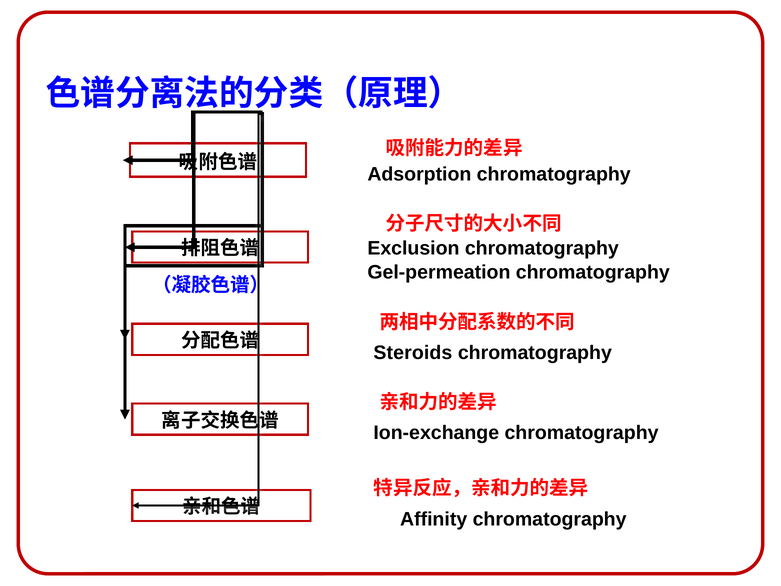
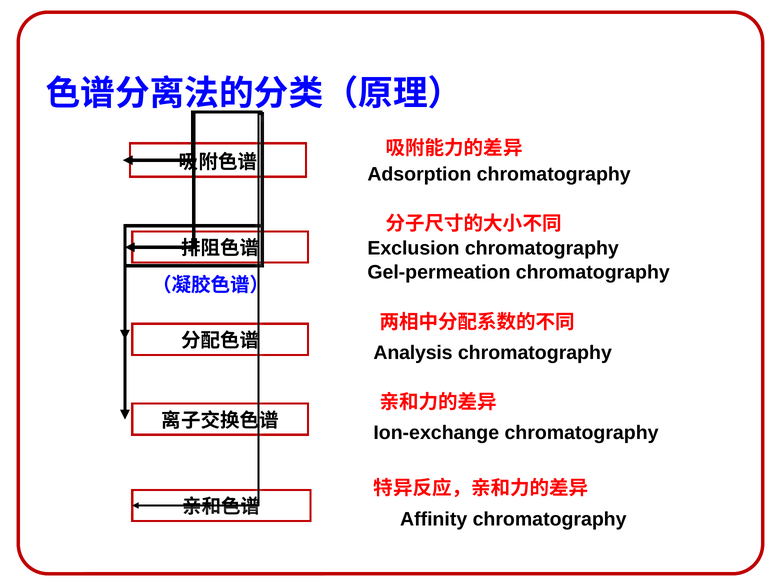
Steroids: Steroids -> Analysis
